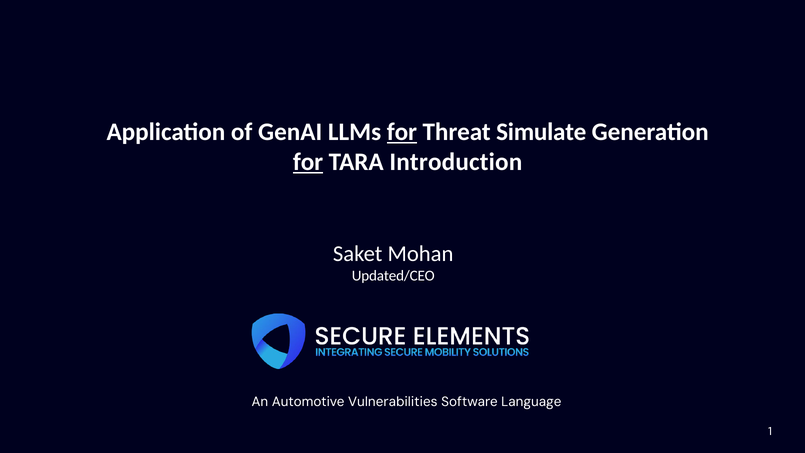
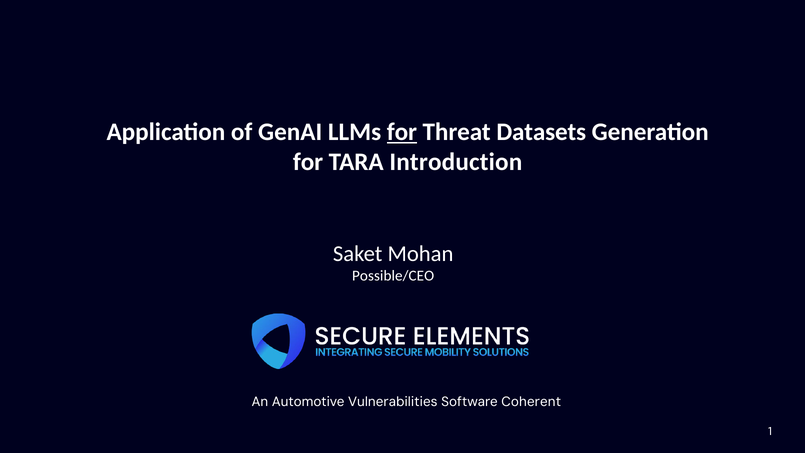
Simulate: Simulate -> Datasets
for at (308, 162) underline: present -> none
Updated/CEO: Updated/CEO -> Possible/CEO
Language: Language -> Coherent
